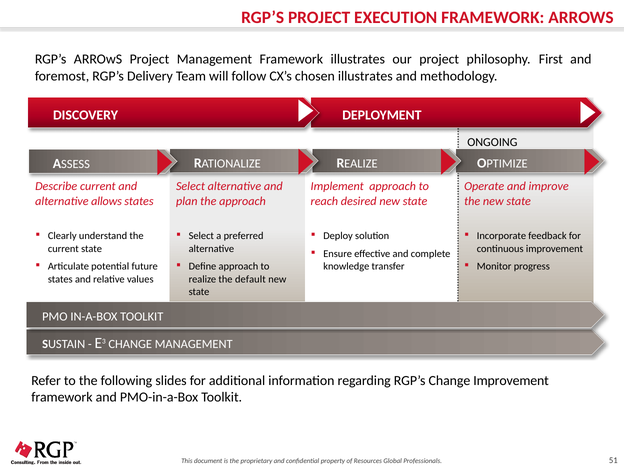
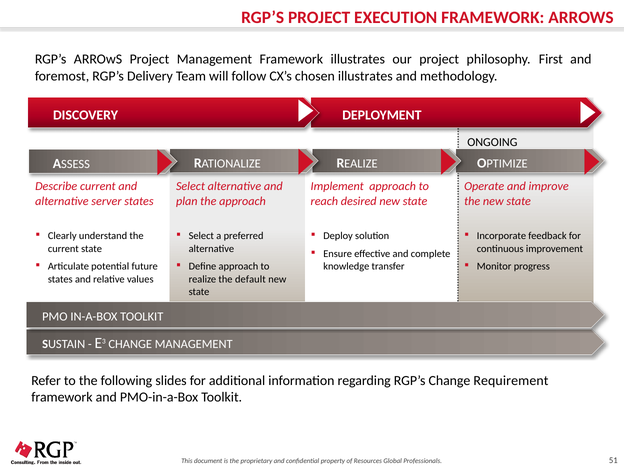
allows: allows -> server
Change Improvement: Improvement -> Requirement
